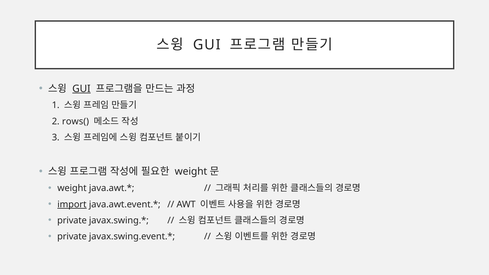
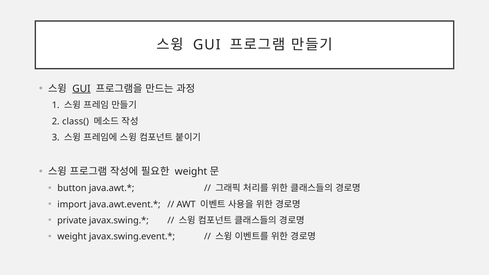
rows(: rows( -> class(
weight at (72, 188): weight -> button
import underline: present -> none
private at (72, 237): private -> weight
